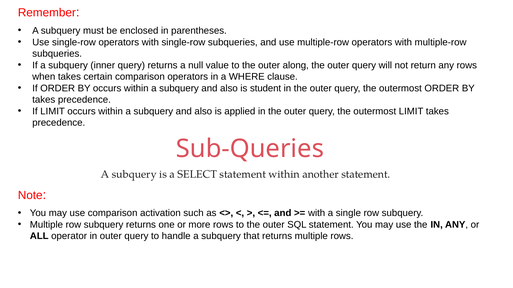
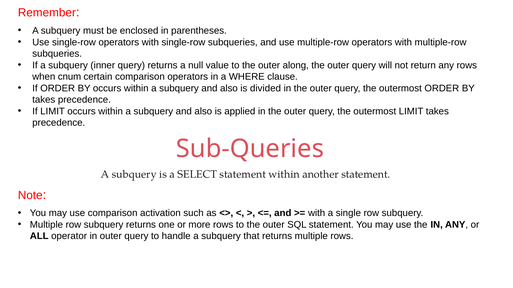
when takes: takes -> cnum
student: student -> divided
